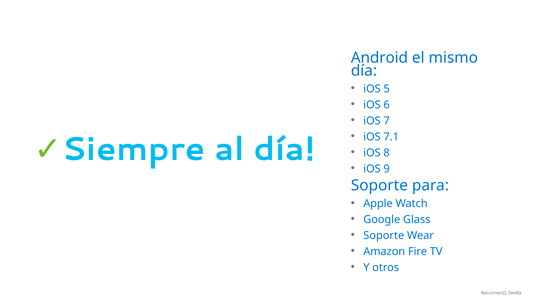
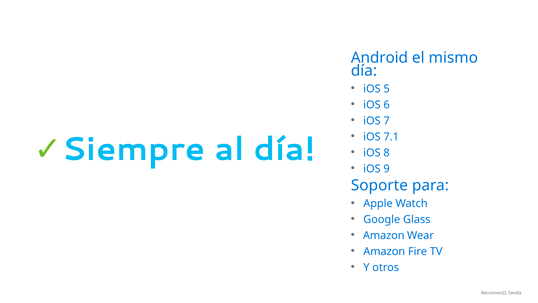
Soporte at (384, 235): Soporte -> Amazon
